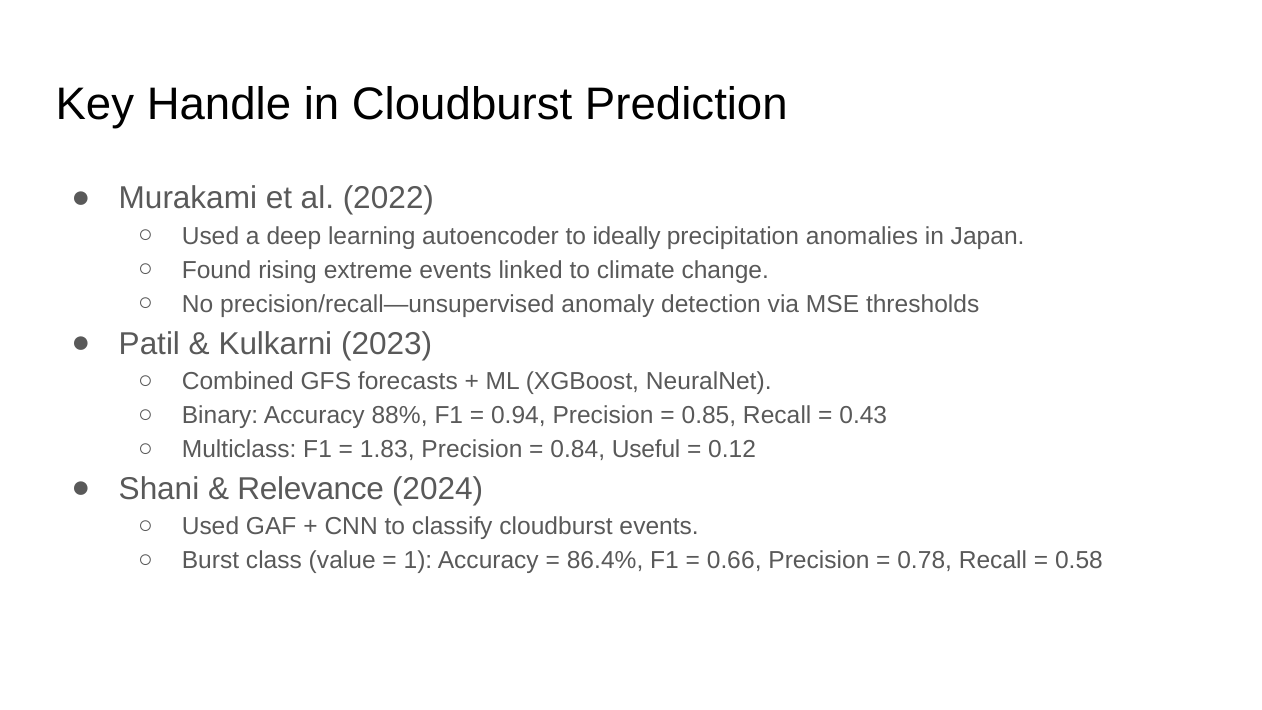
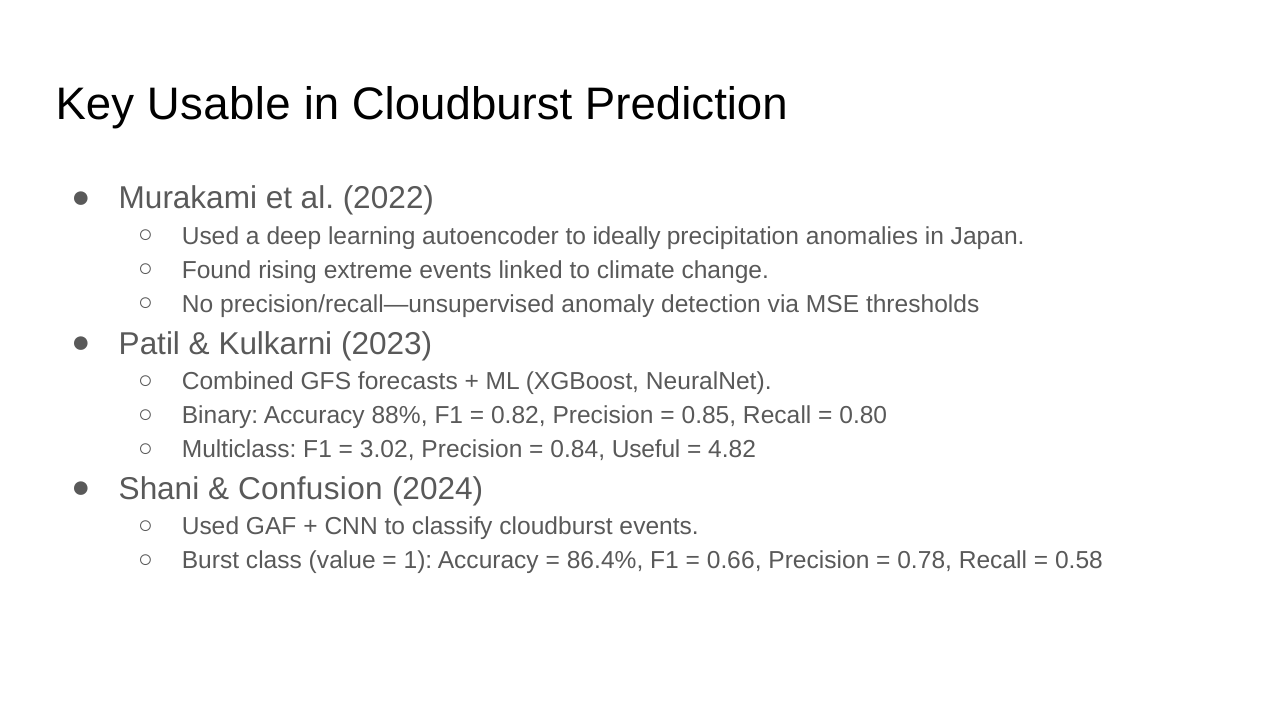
Handle: Handle -> Usable
0.94: 0.94 -> 0.82
0.43: 0.43 -> 0.80
1.83: 1.83 -> 3.02
0.12: 0.12 -> 4.82
Relevance: Relevance -> Confusion
